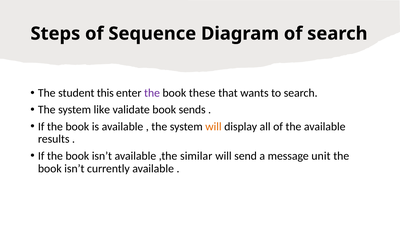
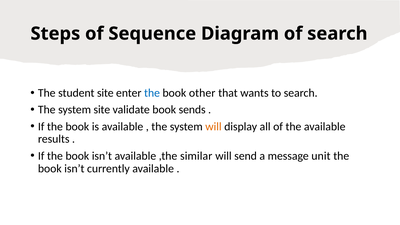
student this: this -> site
the at (152, 93) colour: purple -> blue
these: these -> other
system like: like -> site
